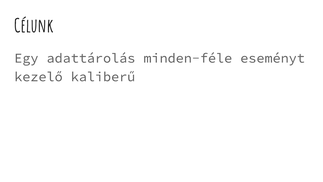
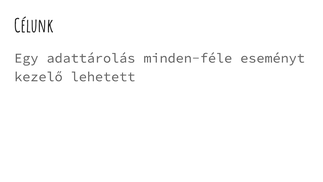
kaliberű: kaliberű -> lehetett
